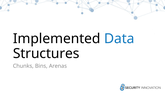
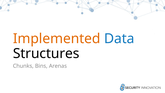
Implemented colour: black -> orange
